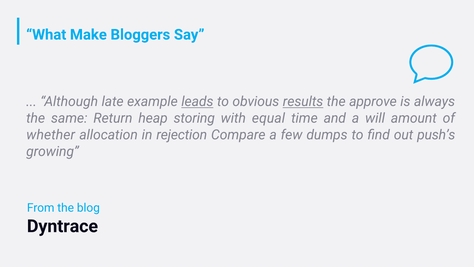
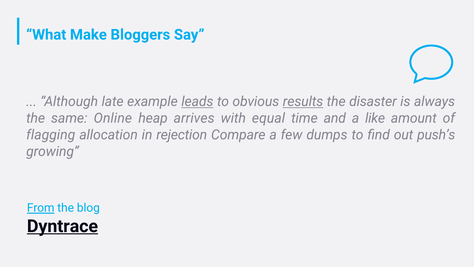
approve: approve -> disaster
Return: Return -> Online
storing: storing -> arrives
will: will -> like
whether: whether -> flagging
From underline: none -> present
Dyntrace underline: none -> present
